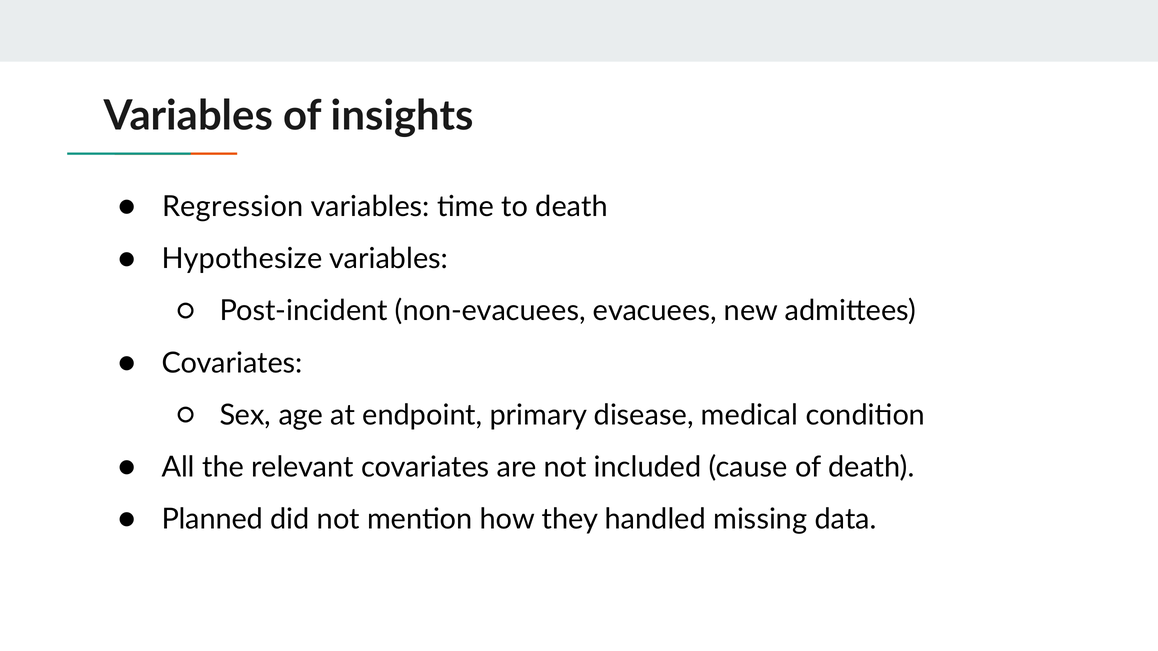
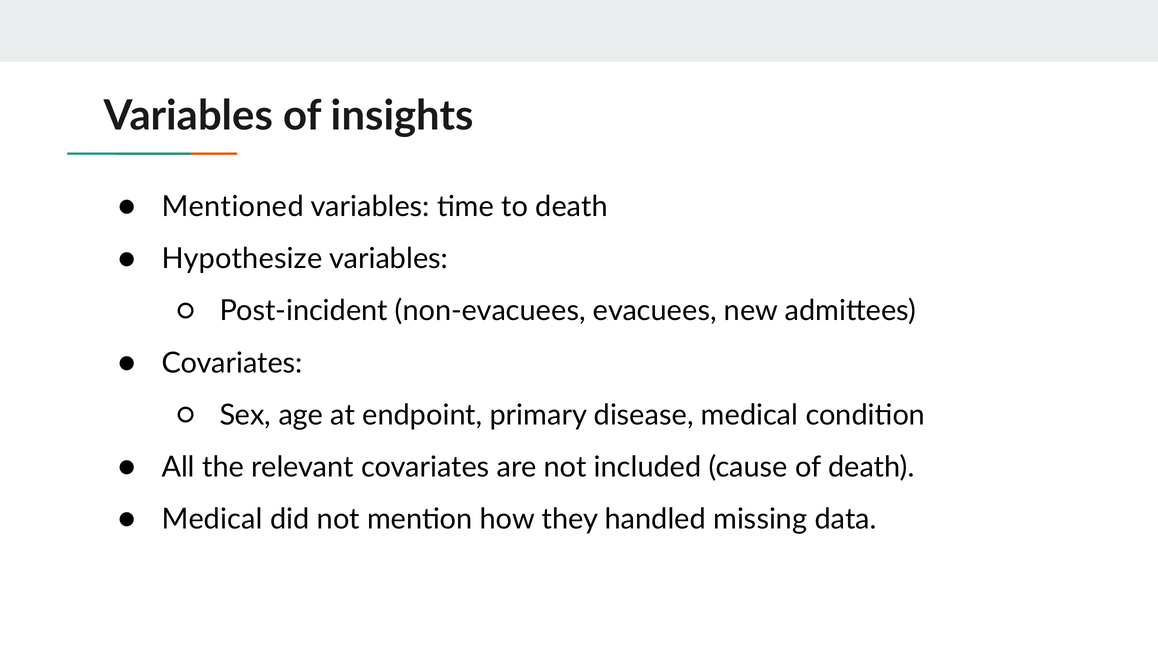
Regression: Regression -> Mentioned
Planned at (212, 520): Planned -> Medical
